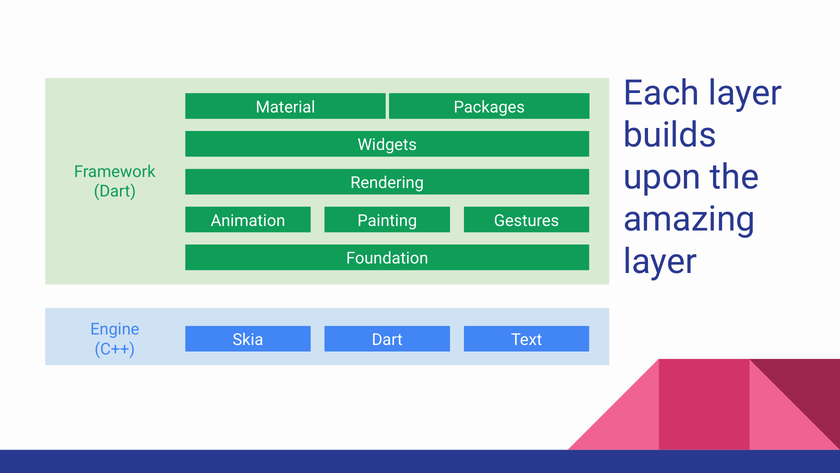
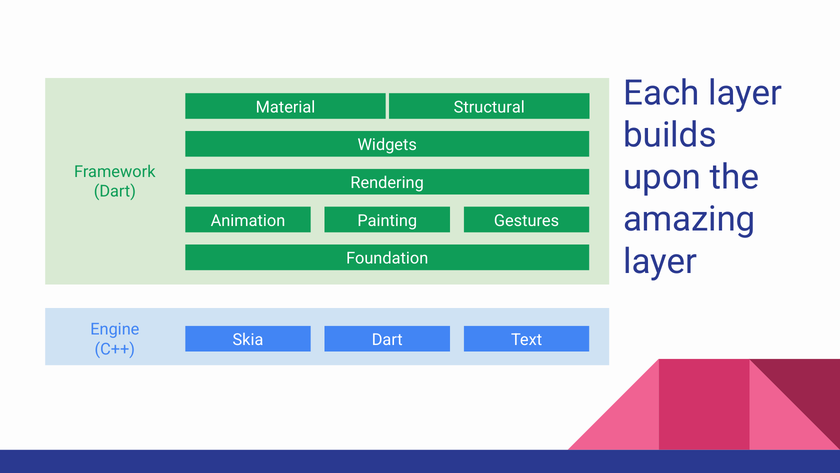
Packages: Packages -> Structural
